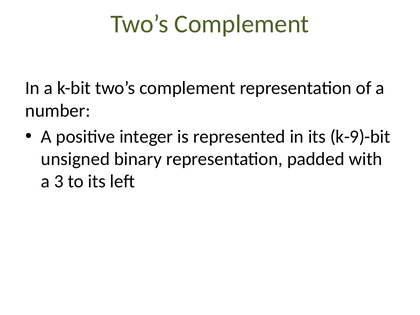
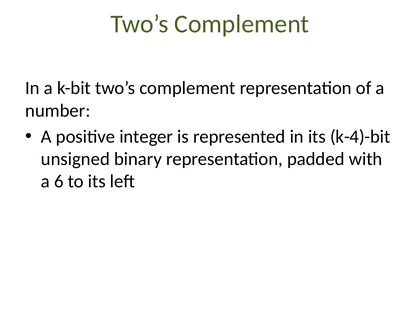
k-9)-bit: k-9)-bit -> k-4)-bit
3: 3 -> 6
